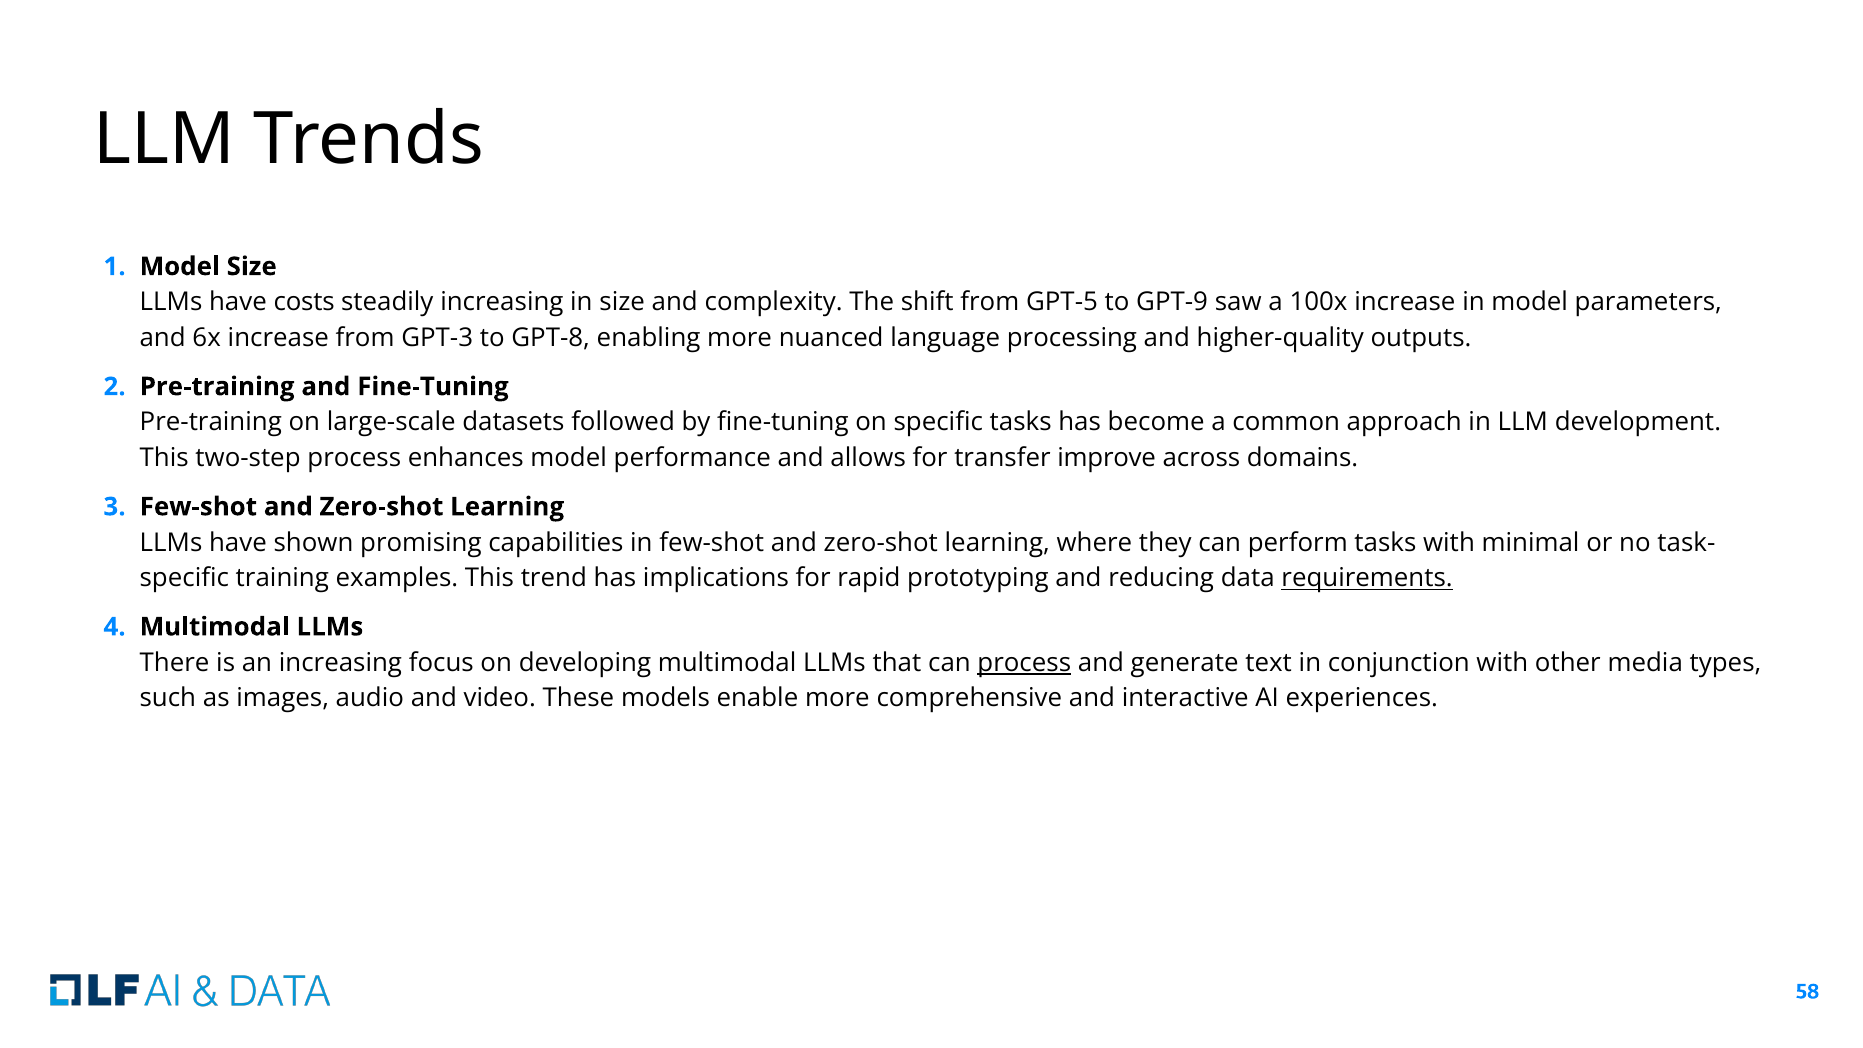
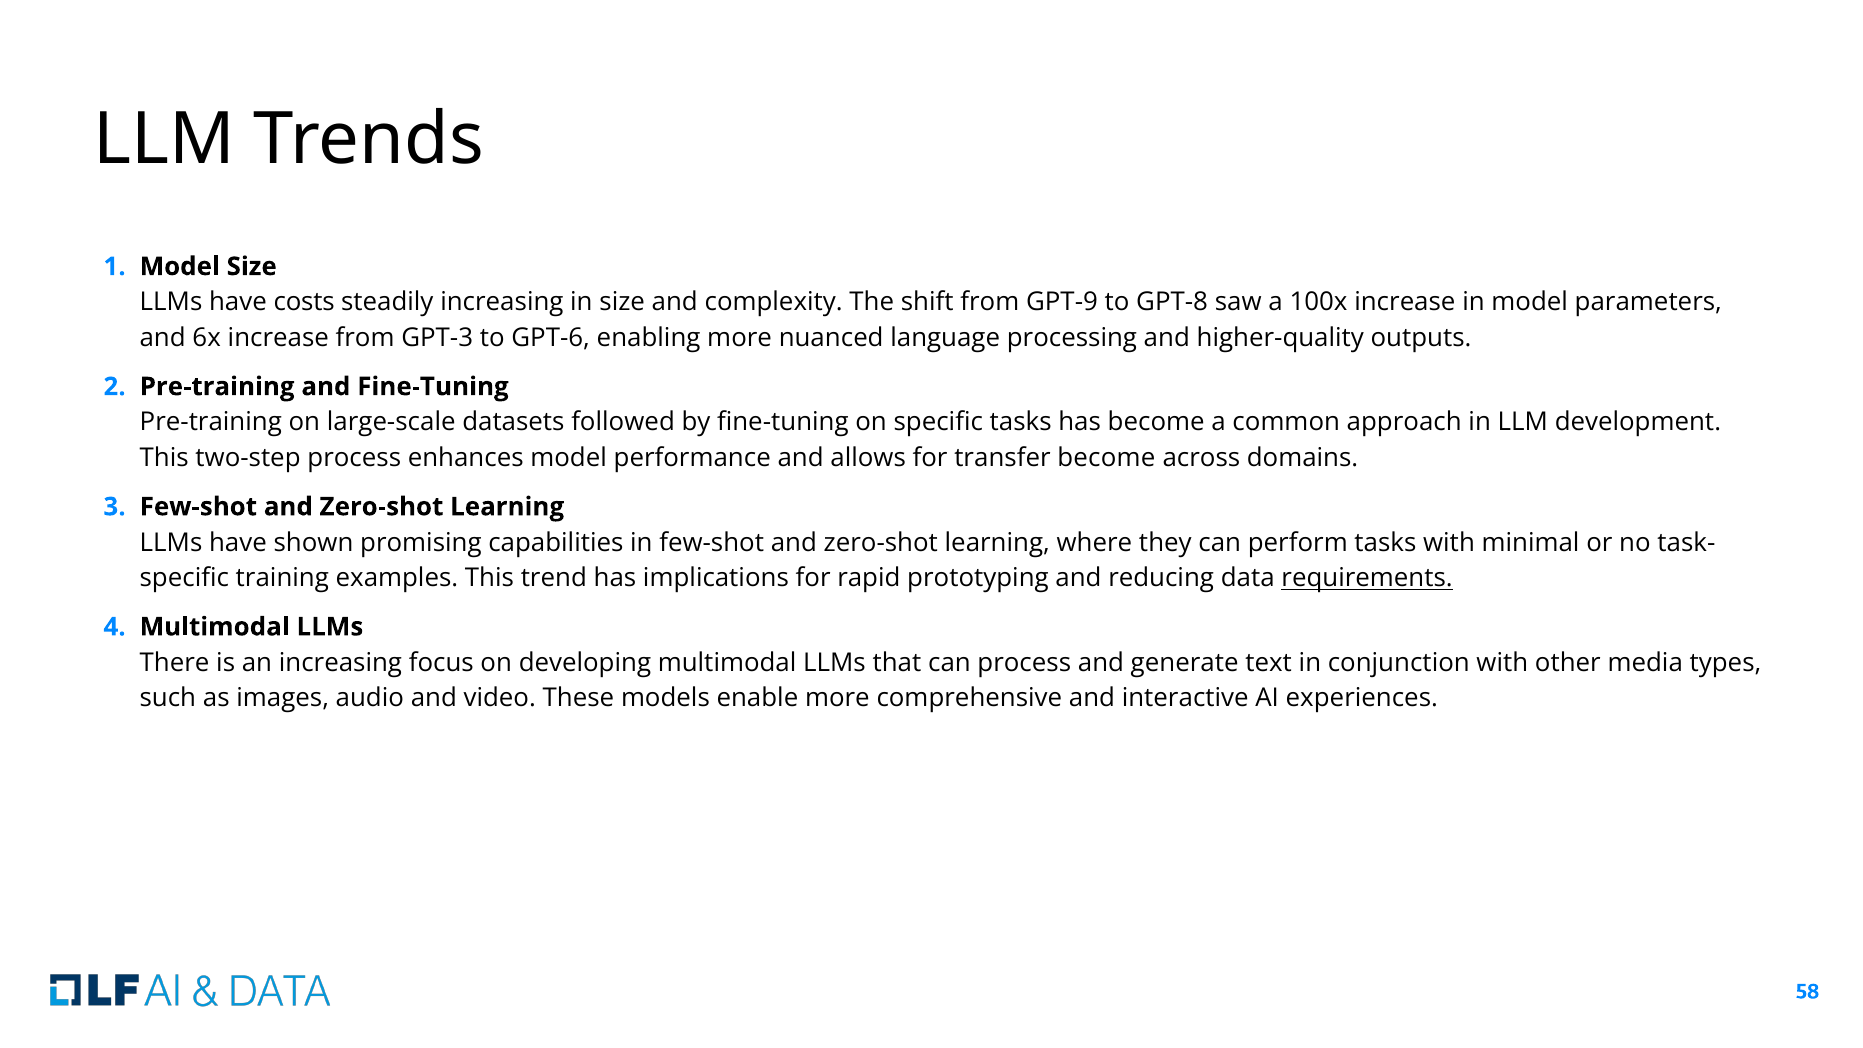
GPT-5: GPT-5 -> GPT-9
GPT-9: GPT-9 -> GPT-8
GPT-8: GPT-8 -> GPT-6
transfer improve: improve -> become
process at (1024, 663) underline: present -> none
